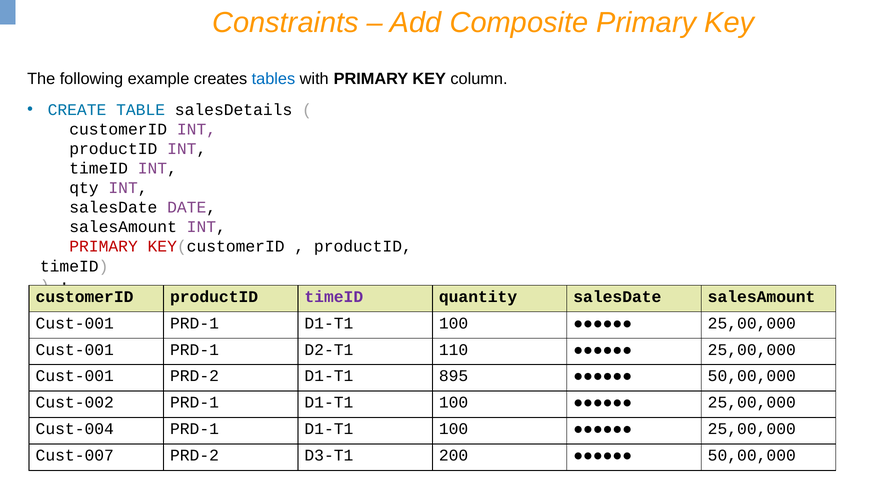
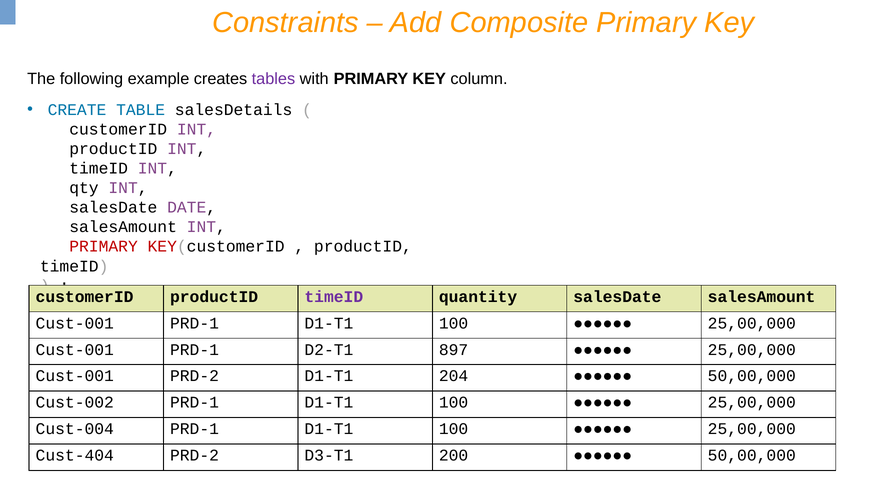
tables colour: blue -> purple
110: 110 -> 897
895: 895 -> 204
Cust-007: Cust-007 -> Cust-404
